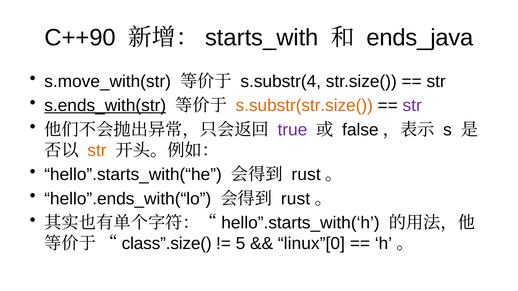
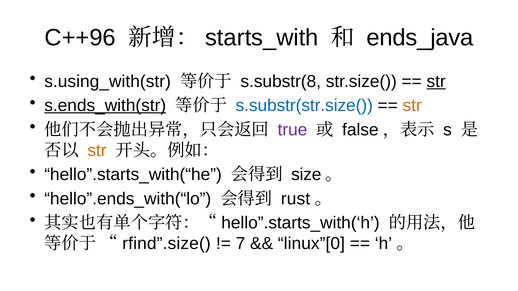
C++90: C++90 -> C++96
s.move_with(str: s.move_with(str -> s.using_with(str
s.substr(4: s.substr(4 -> s.substr(8
str at (436, 81) underline: none -> present
s.substr(str.size( colour: orange -> blue
str at (412, 106) colour: purple -> orange
rust at (306, 175): rust -> size
class”.size(: class”.size( -> rfind”.size(
5: 5 -> 7
